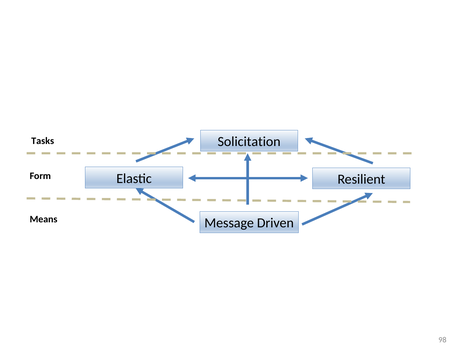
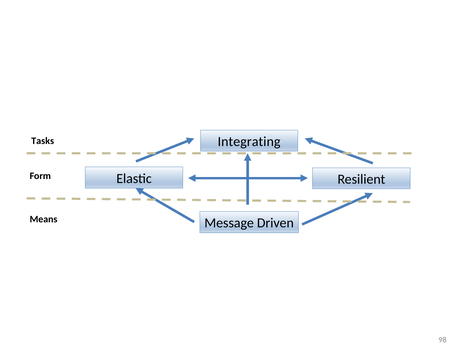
Solicitation: Solicitation -> Integrating
